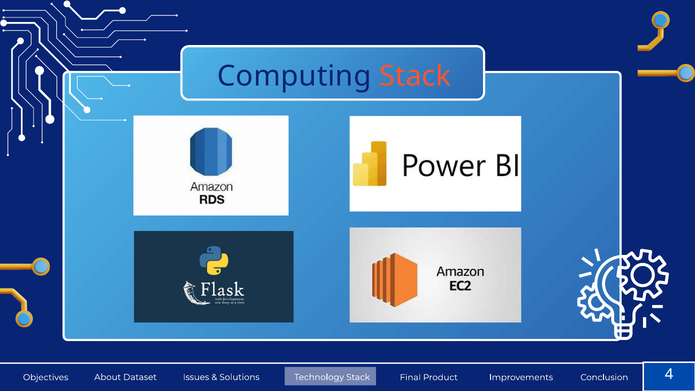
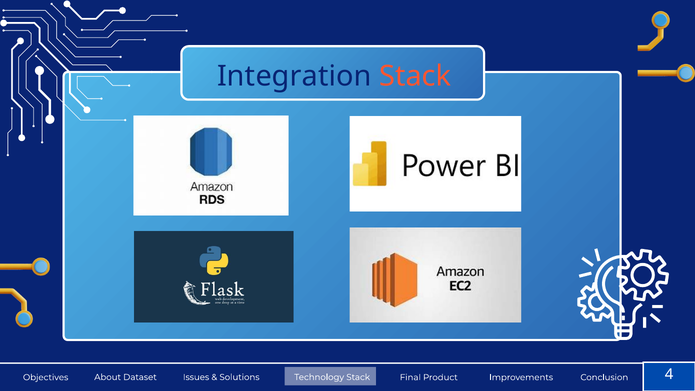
Computing: Computing -> Integration
